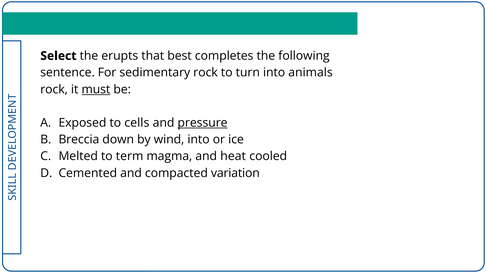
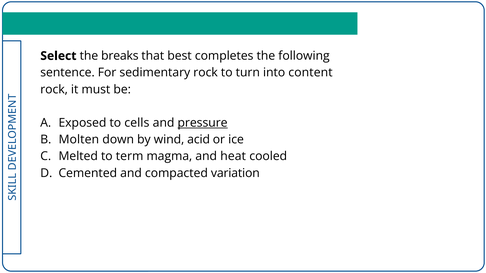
erupts: erupts -> breaks
animals: animals -> content
must underline: present -> none
Breccia: Breccia -> Molten
wind into: into -> acid
